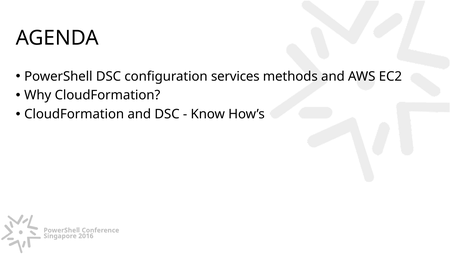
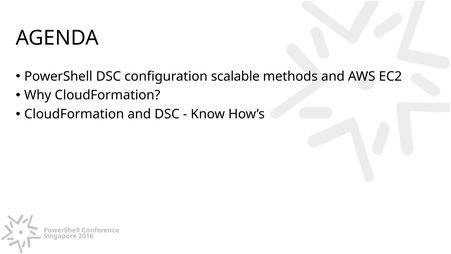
services: services -> scalable
